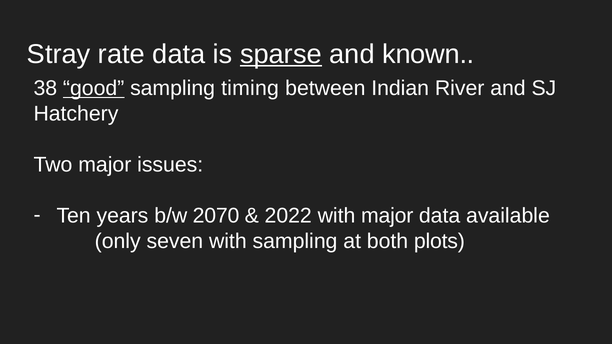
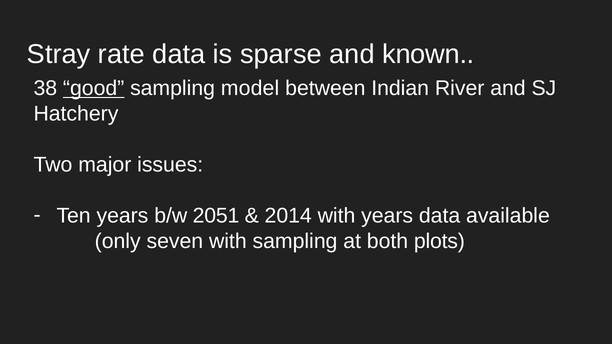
sparse underline: present -> none
timing: timing -> model
2070: 2070 -> 2051
2022: 2022 -> 2014
with major: major -> years
